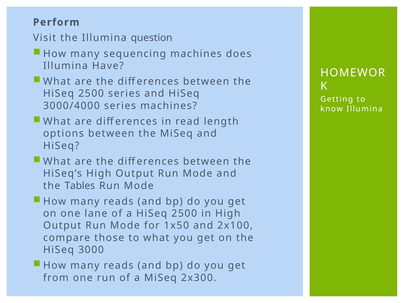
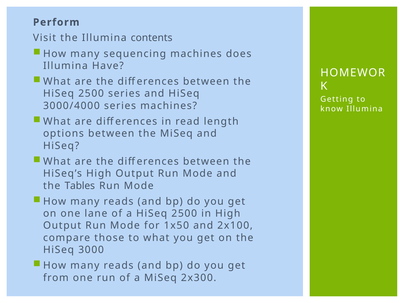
question: question -> contents
